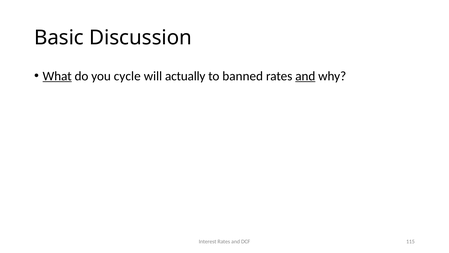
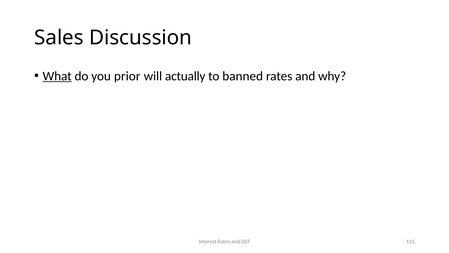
Basic: Basic -> Sales
cycle: cycle -> prior
and at (305, 76) underline: present -> none
